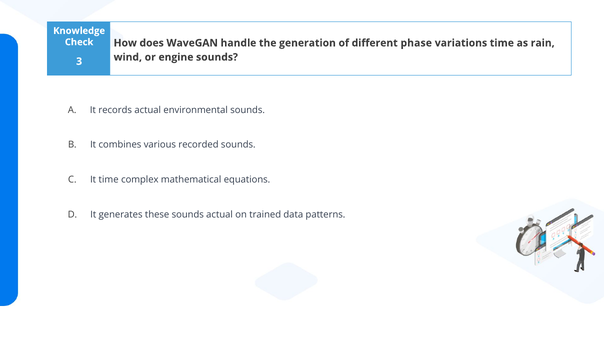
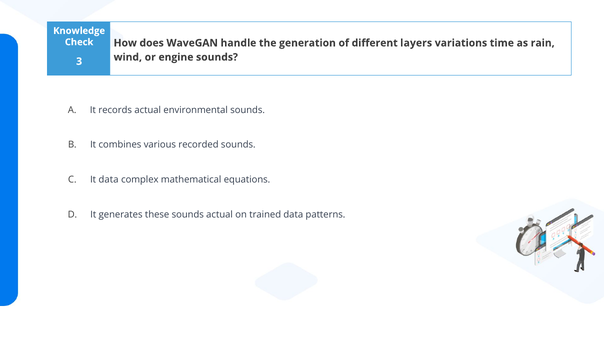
phase: phase -> layers
It time: time -> data
